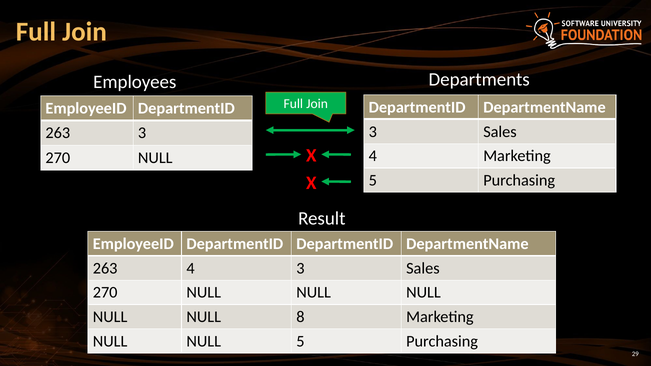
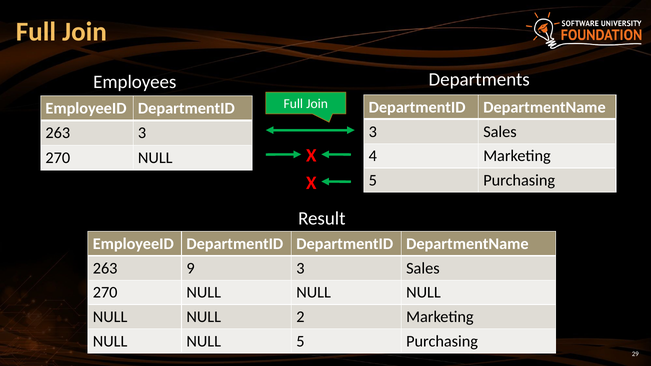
263 4: 4 -> 9
8: 8 -> 2
